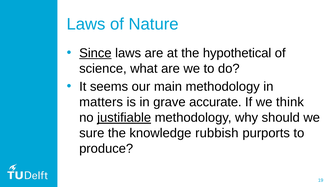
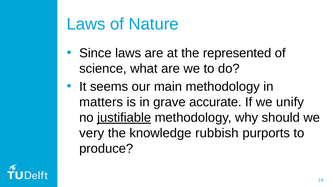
Since underline: present -> none
hypothetical: hypothetical -> represented
think: think -> unify
sure: sure -> very
